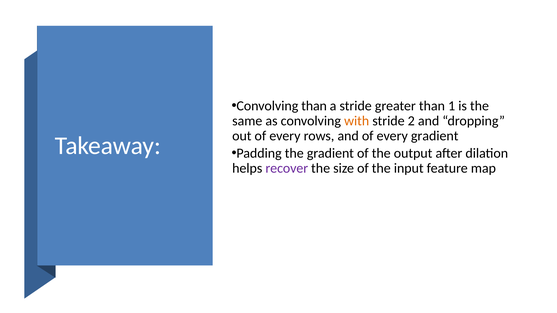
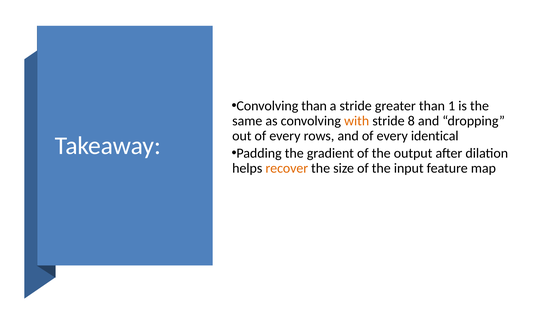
2: 2 -> 8
every gradient: gradient -> identical
recover colour: purple -> orange
